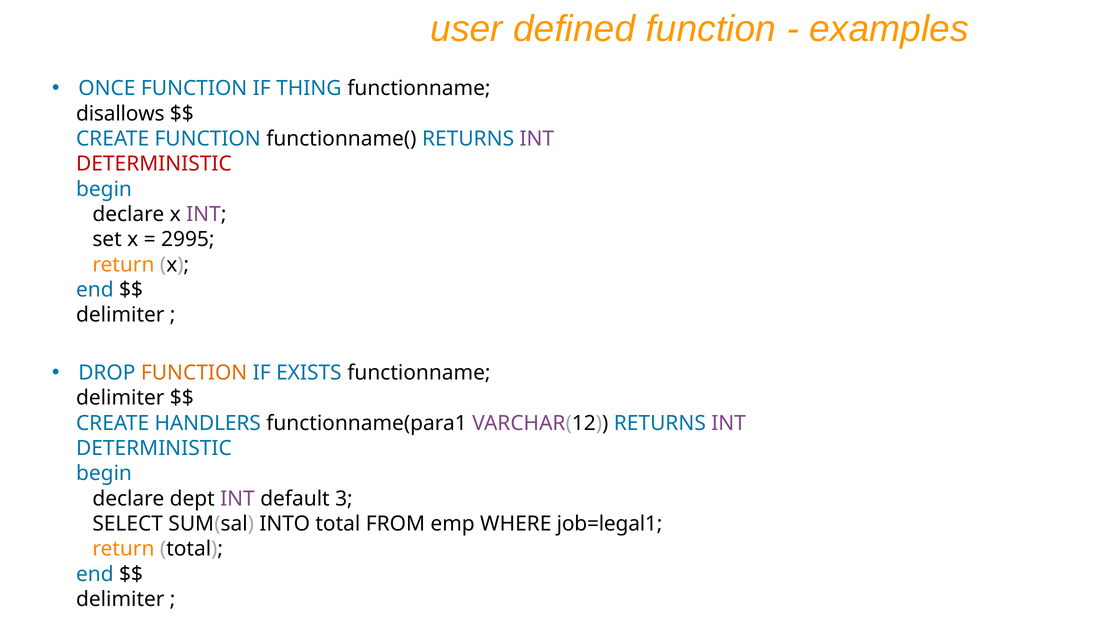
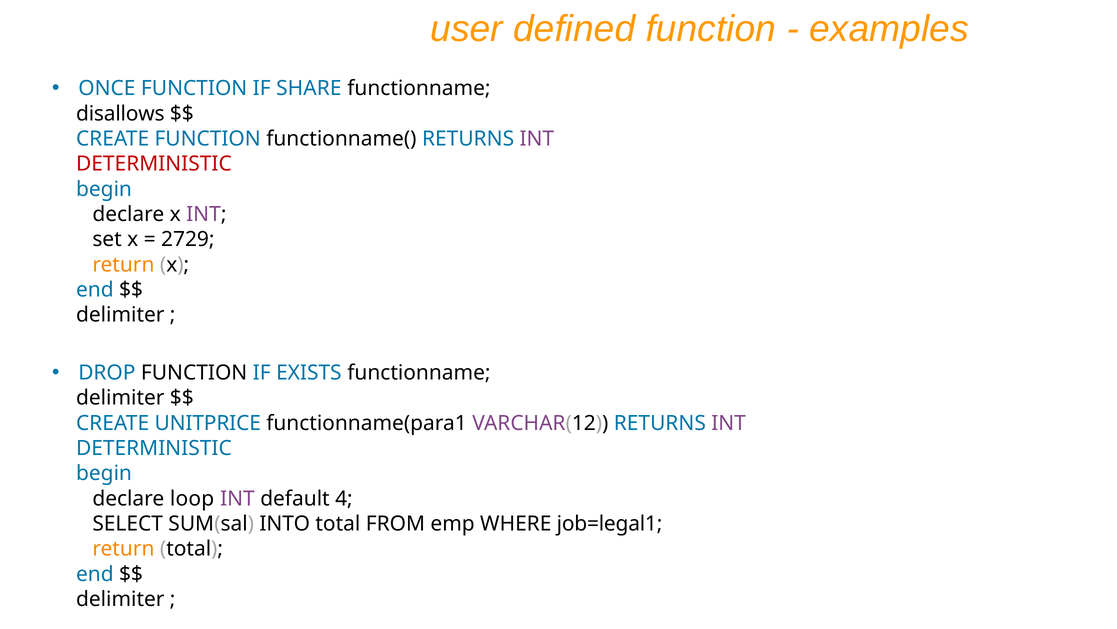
THING: THING -> SHARE
2995: 2995 -> 2729
FUNCTION at (194, 372) colour: orange -> black
HANDLERS: HANDLERS -> UNITPRICE
dept: dept -> loop
3: 3 -> 4
